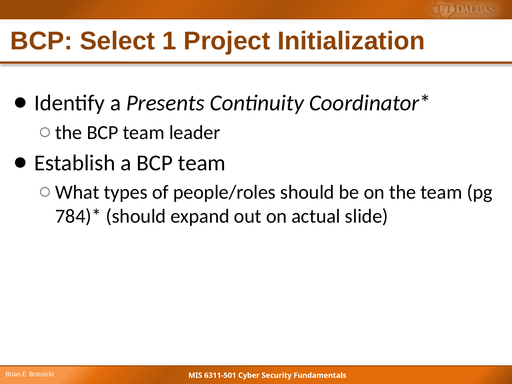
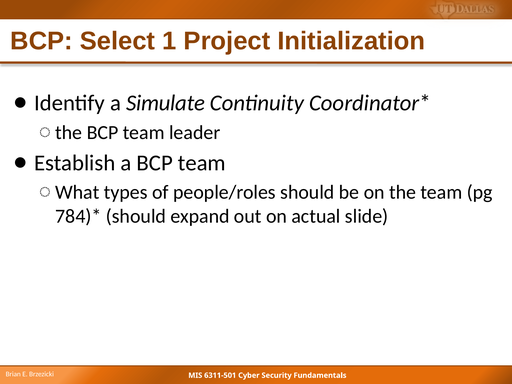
Presents: Presents -> Simulate
